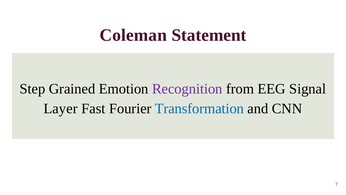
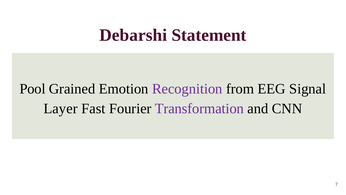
Coleman: Coleman -> Debarshi
Step: Step -> Pool
Transformation colour: blue -> purple
